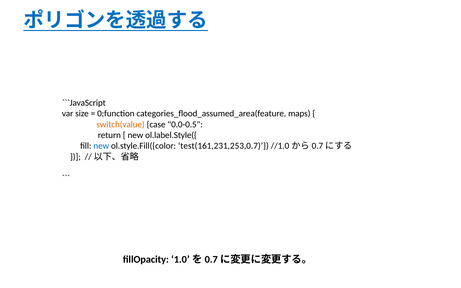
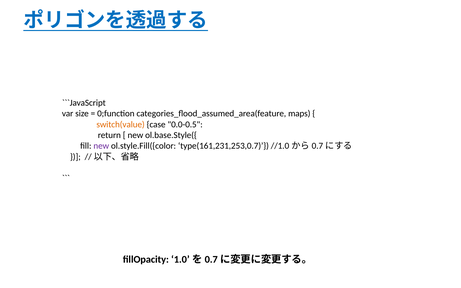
ol.label.Style({: ol.label.Style({ -> ol.base.Style({
new at (101, 146) colour: blue -> purple
test(161,231,253,0.7: test(161,231,253,0.7 -> type(161,231,253,0.7
